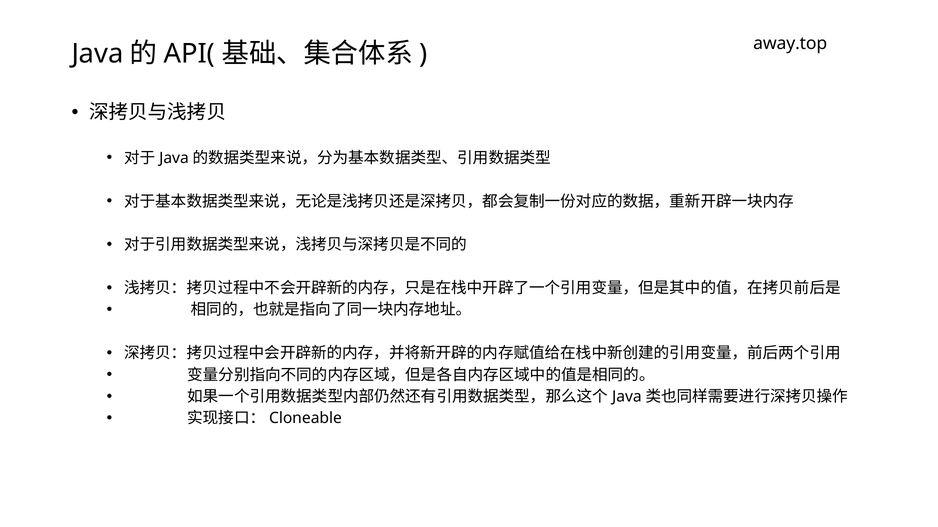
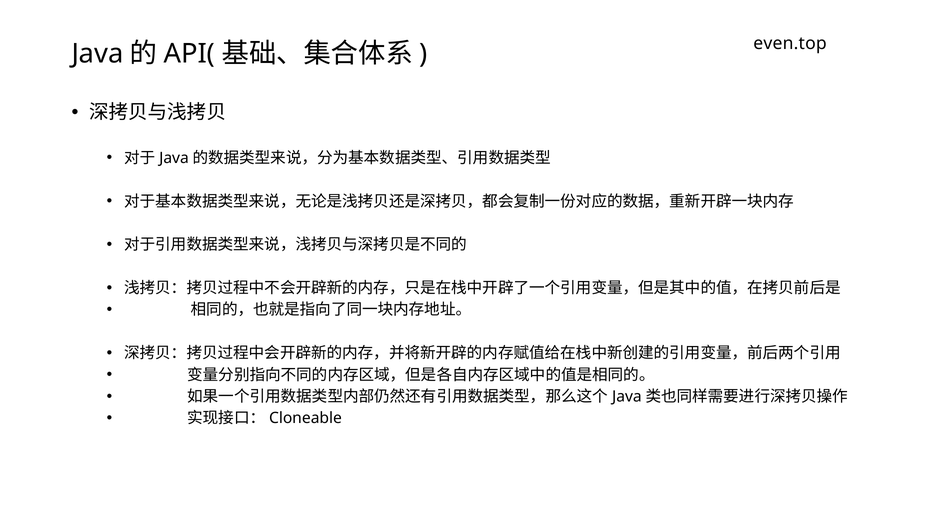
away.top: away.top -> even.top
